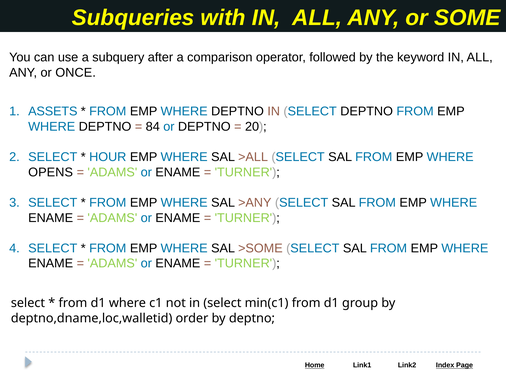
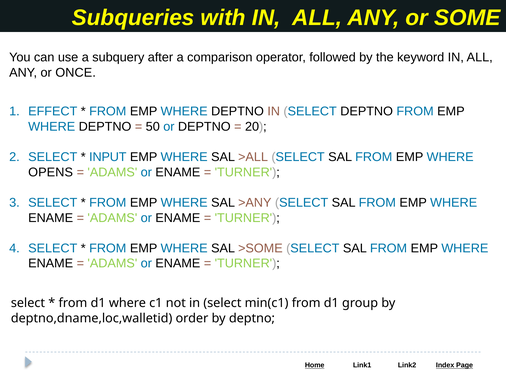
ASSETS: ASSETS -> EFFECT
84: 84 -> 50
HOUR: HOUR -> INPUT
